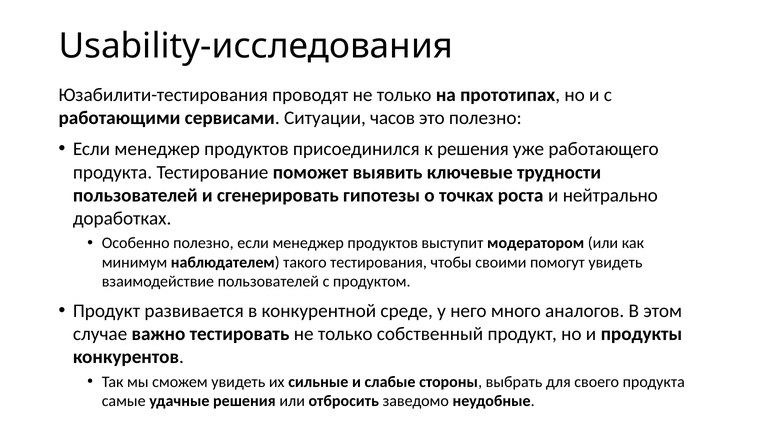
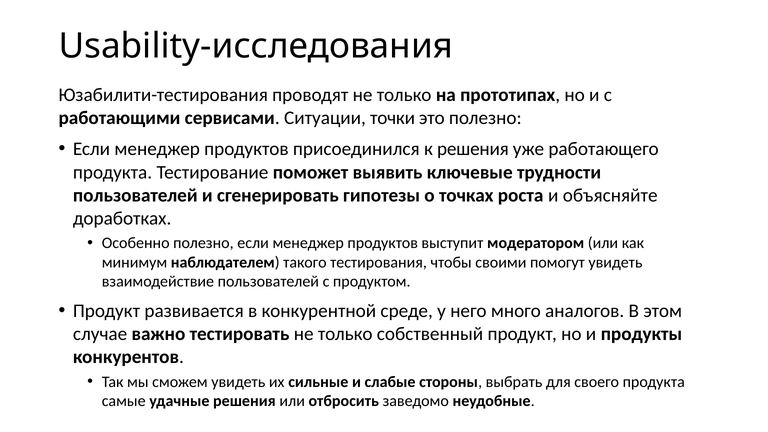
часов: часов -> точки
нейтрально: нейтрально -> объясняйте
